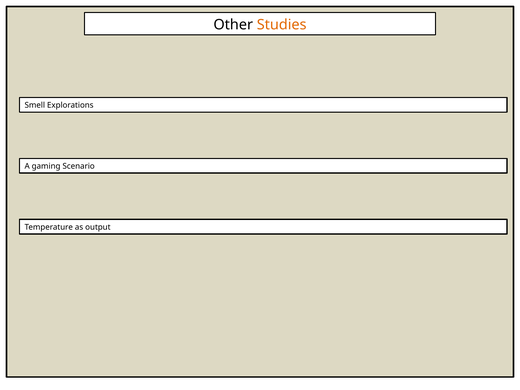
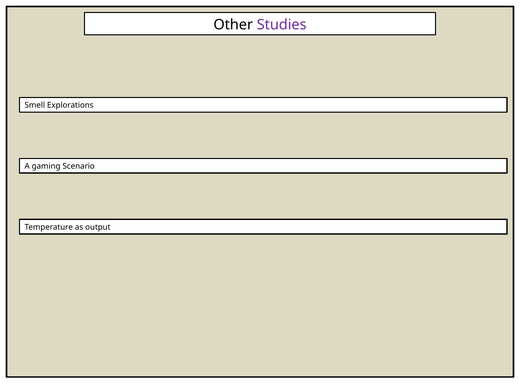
Studies colour: orange -> purple
